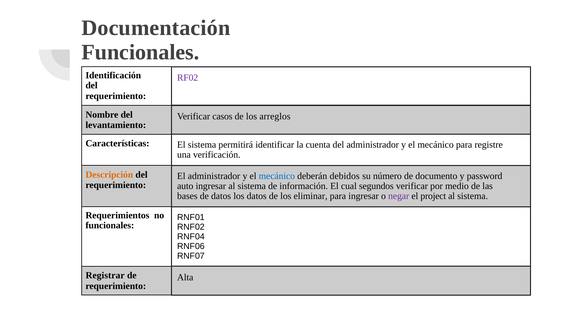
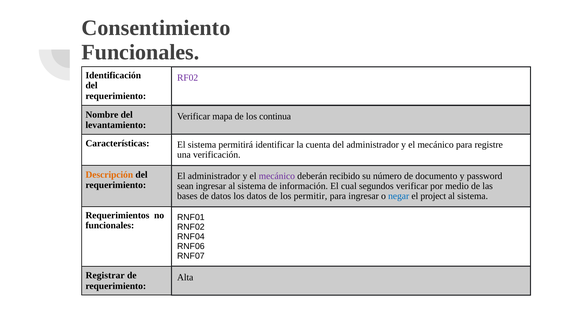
Documentación: Documentación -> Consentimiento
casos: casos -> mapa
arreglos: arreglos -> continua
mecánico at (277, 176) colour: blue -> purple
debidos: debidos -> recibido
auto: auto -> sean
eliminar: eliminar -> permitir
negar colour: purple -> blue
